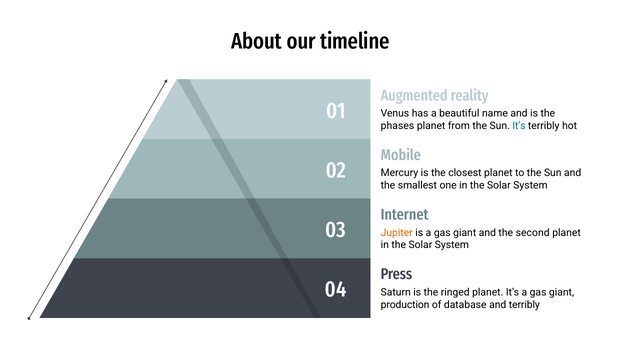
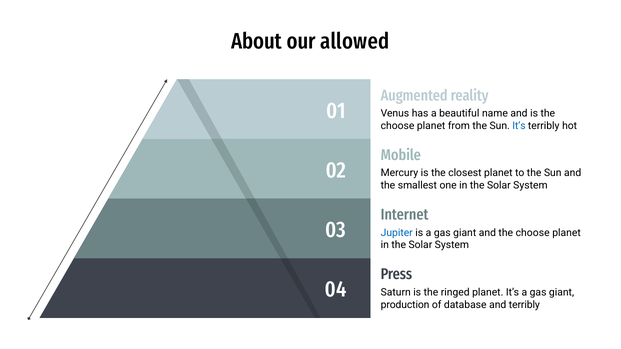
timeline: timeline -> allowed
phases at (398, 126): phases -> choose
Jupiter colour: orange -> blue
and the second: second -> choose
